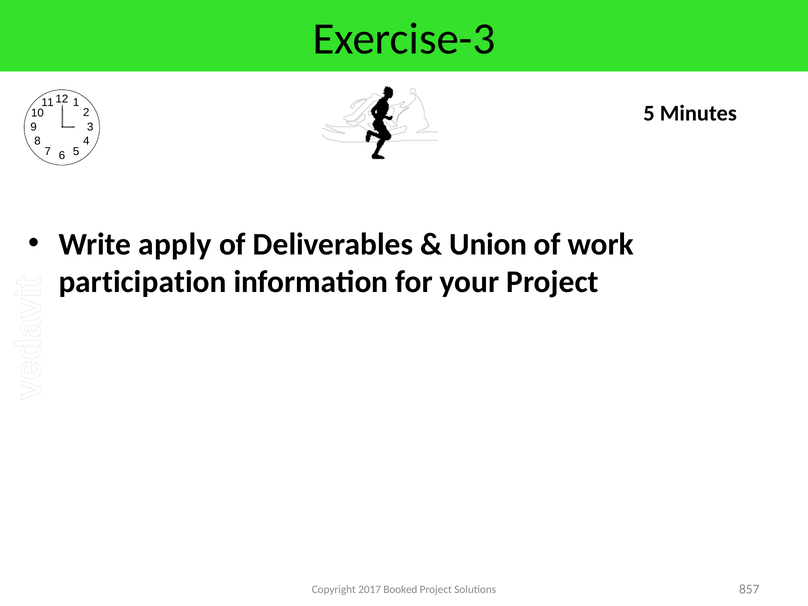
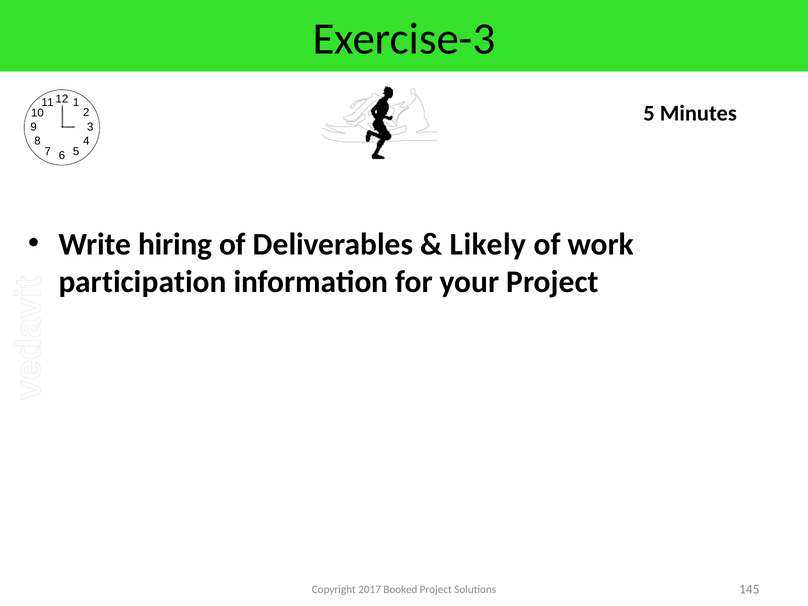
apply: apply -> hiring
Union: Union -> Likely
857: 857 -> 145
